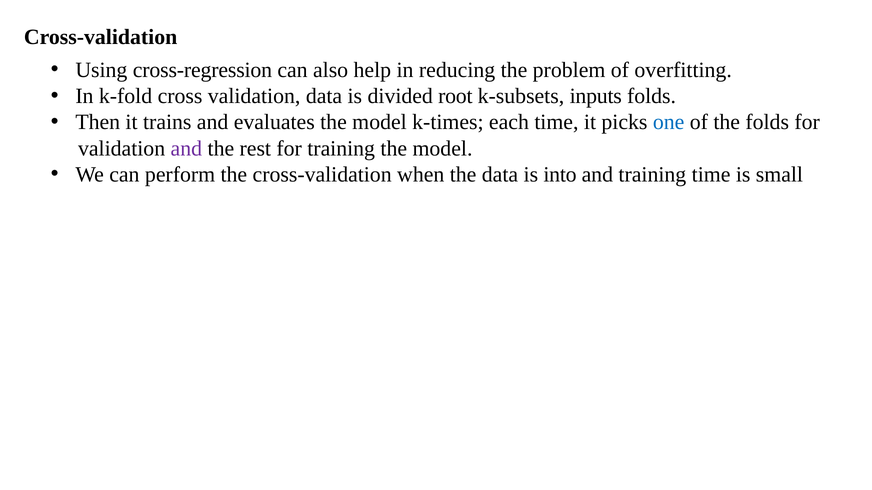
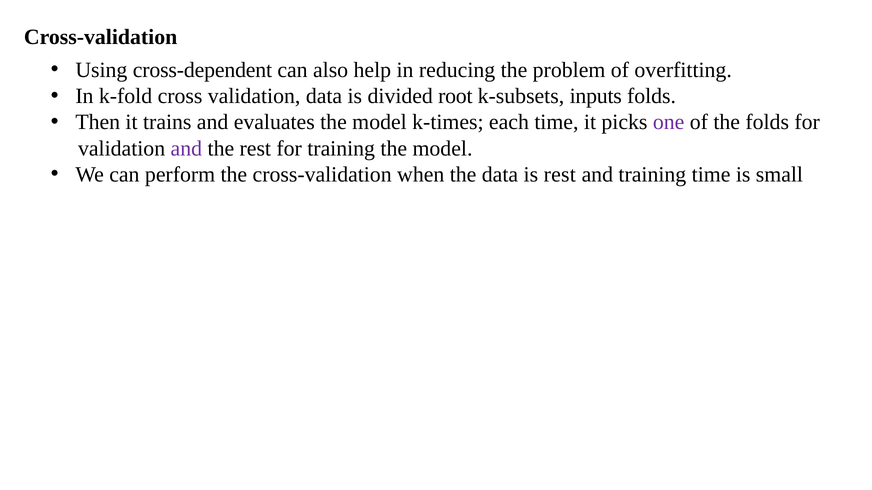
cross-regression: cross-regression -> cross-dependent
one colour: blue -> purple
is into: into -> rest
